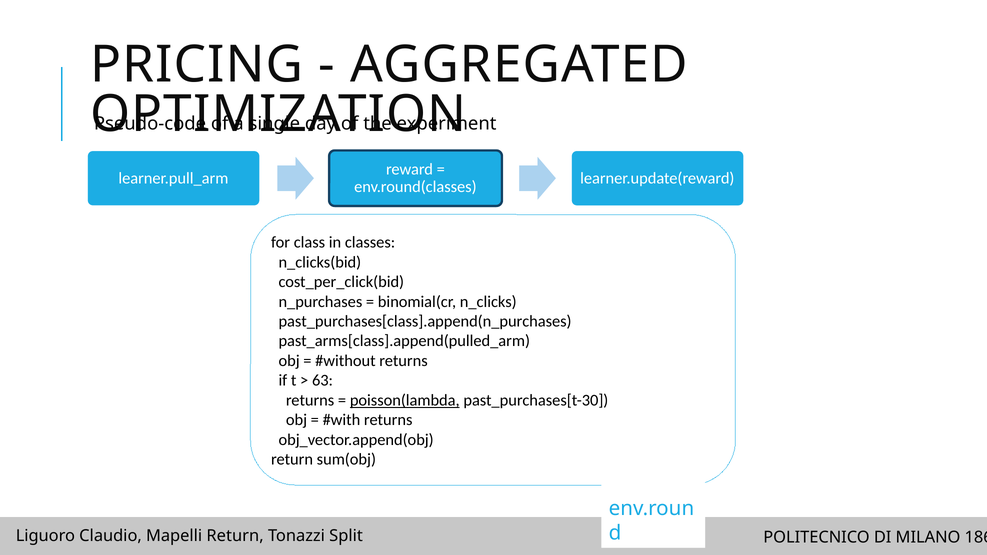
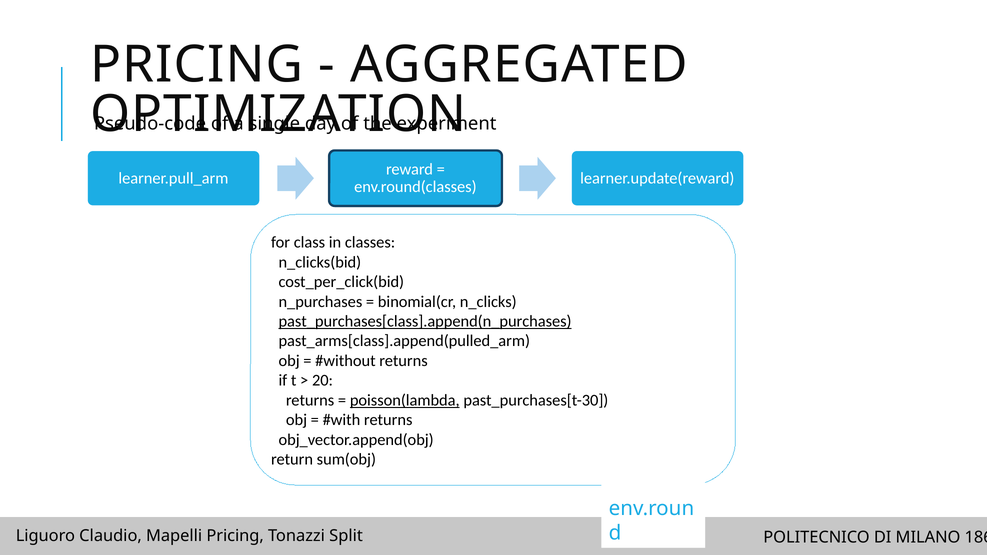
past_purchases[class].append(n_purchases underline: none -> present
63: 63 -> 20
Mapelli Return: Return -> Pricing
